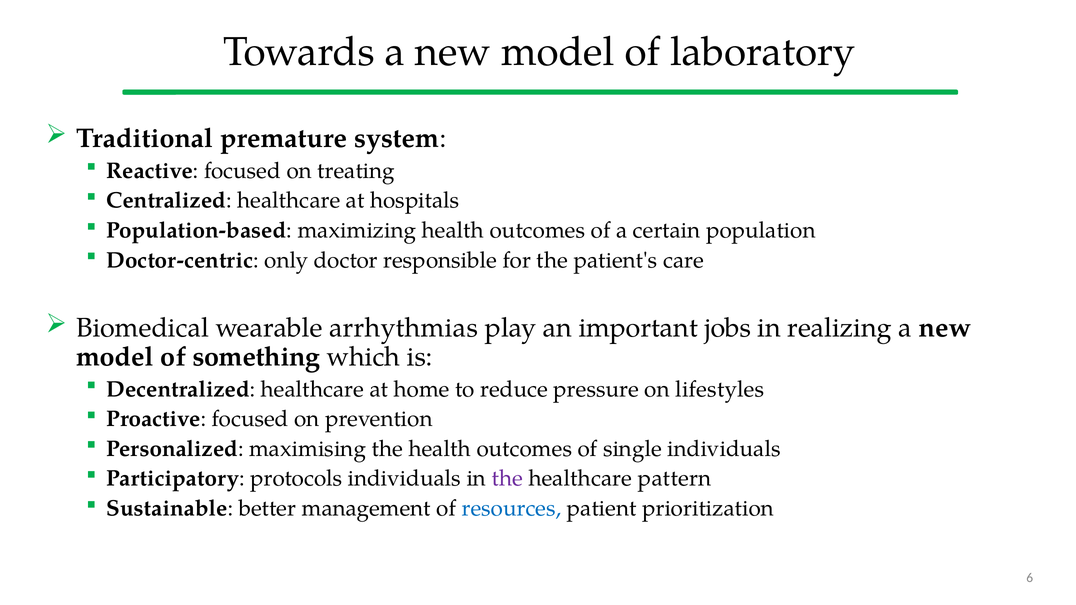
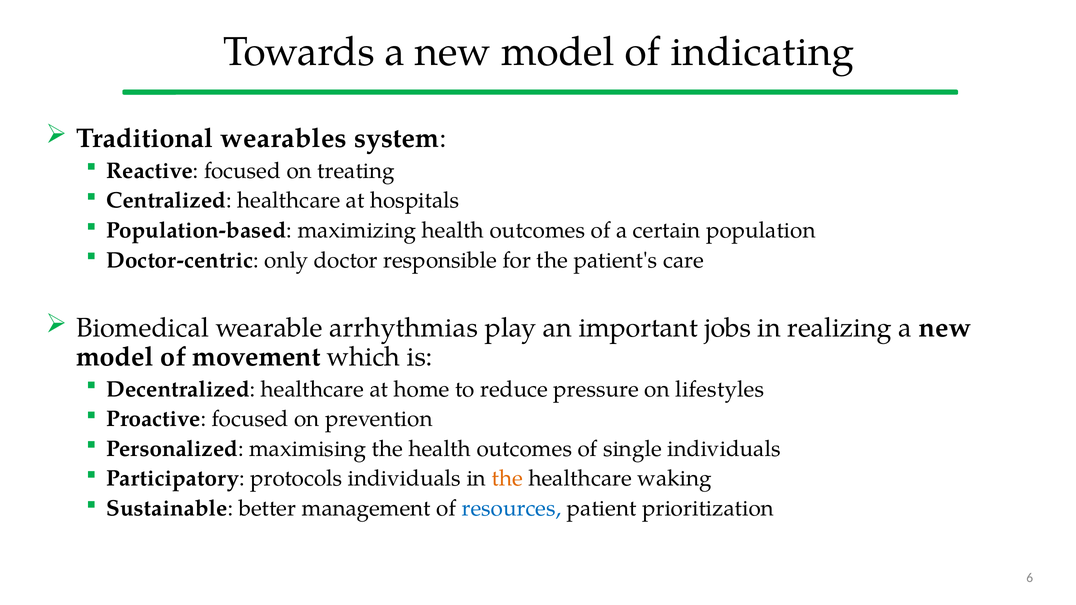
laboratory: laboratory -> indicating
premature: premature -> wearables
something: something -> movement
the at (507, 479) colour: purple -> orange
pattern: pattern -> waking
